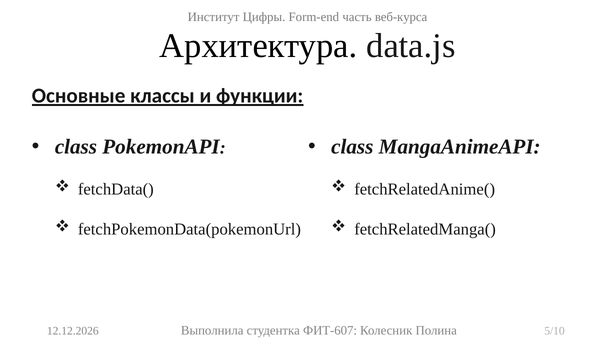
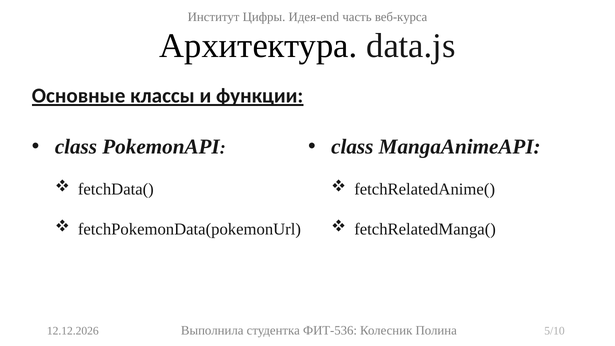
Form-end: Form-end -> Идея-end
ФИТ-607: ФИТ-607 -> ФИТ-536
